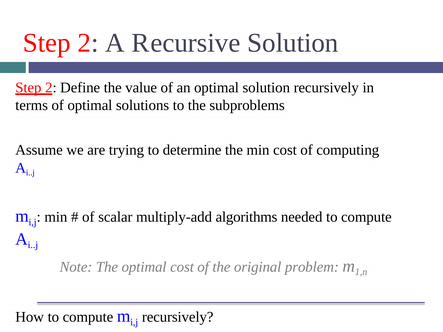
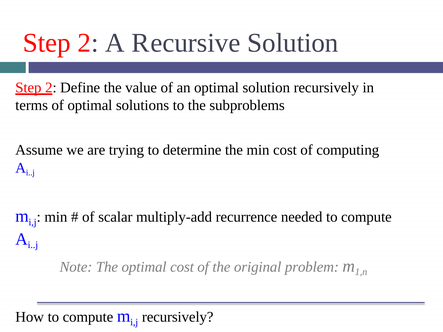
algorithms: algorithms -> recurrence
